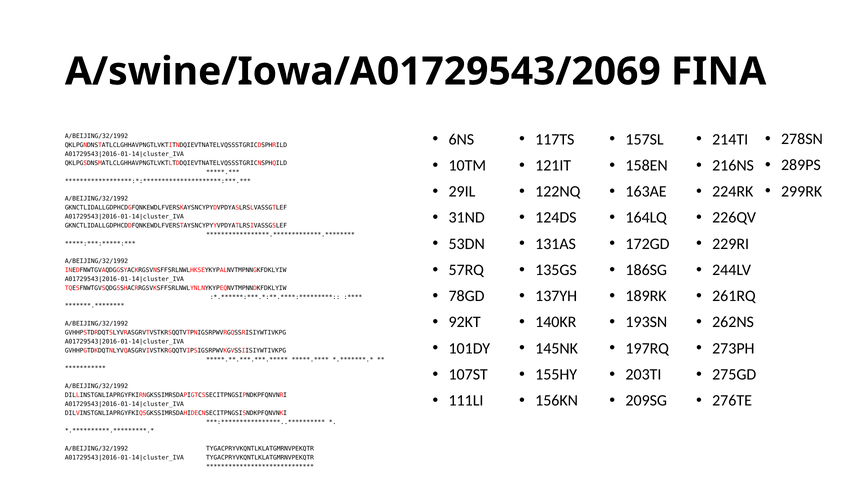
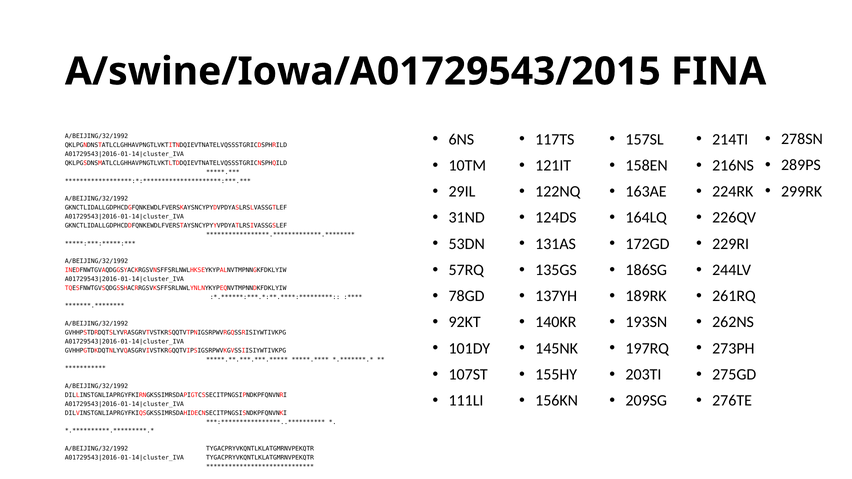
A/swine/Iowa/A01729543/2069: A/swine/Iowa/A01729543/2069 -> A/swine/Iowa/A01729543/2015
